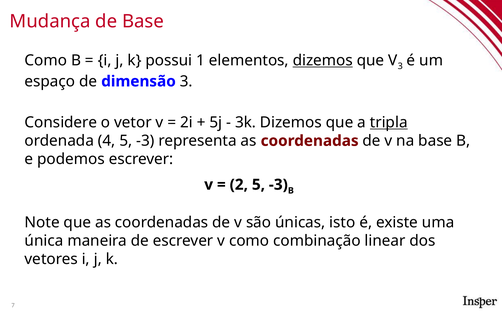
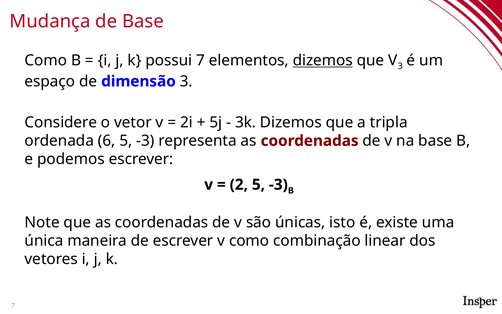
possui 1: 1 -> 7
tripla underline: present -> none
4: 4 -> 6
